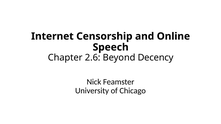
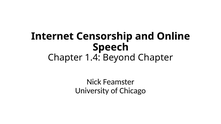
2.6: 2.6 -> 1.4
Beyond Decency: Decency -> Chapter
